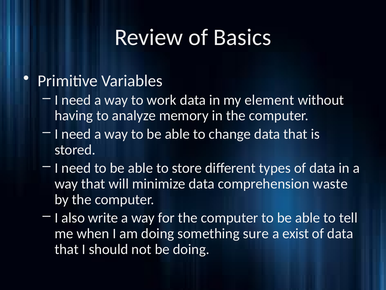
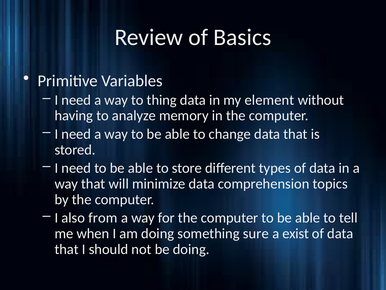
work: work -> thing
waste: waste -> topics
write: write -> from
